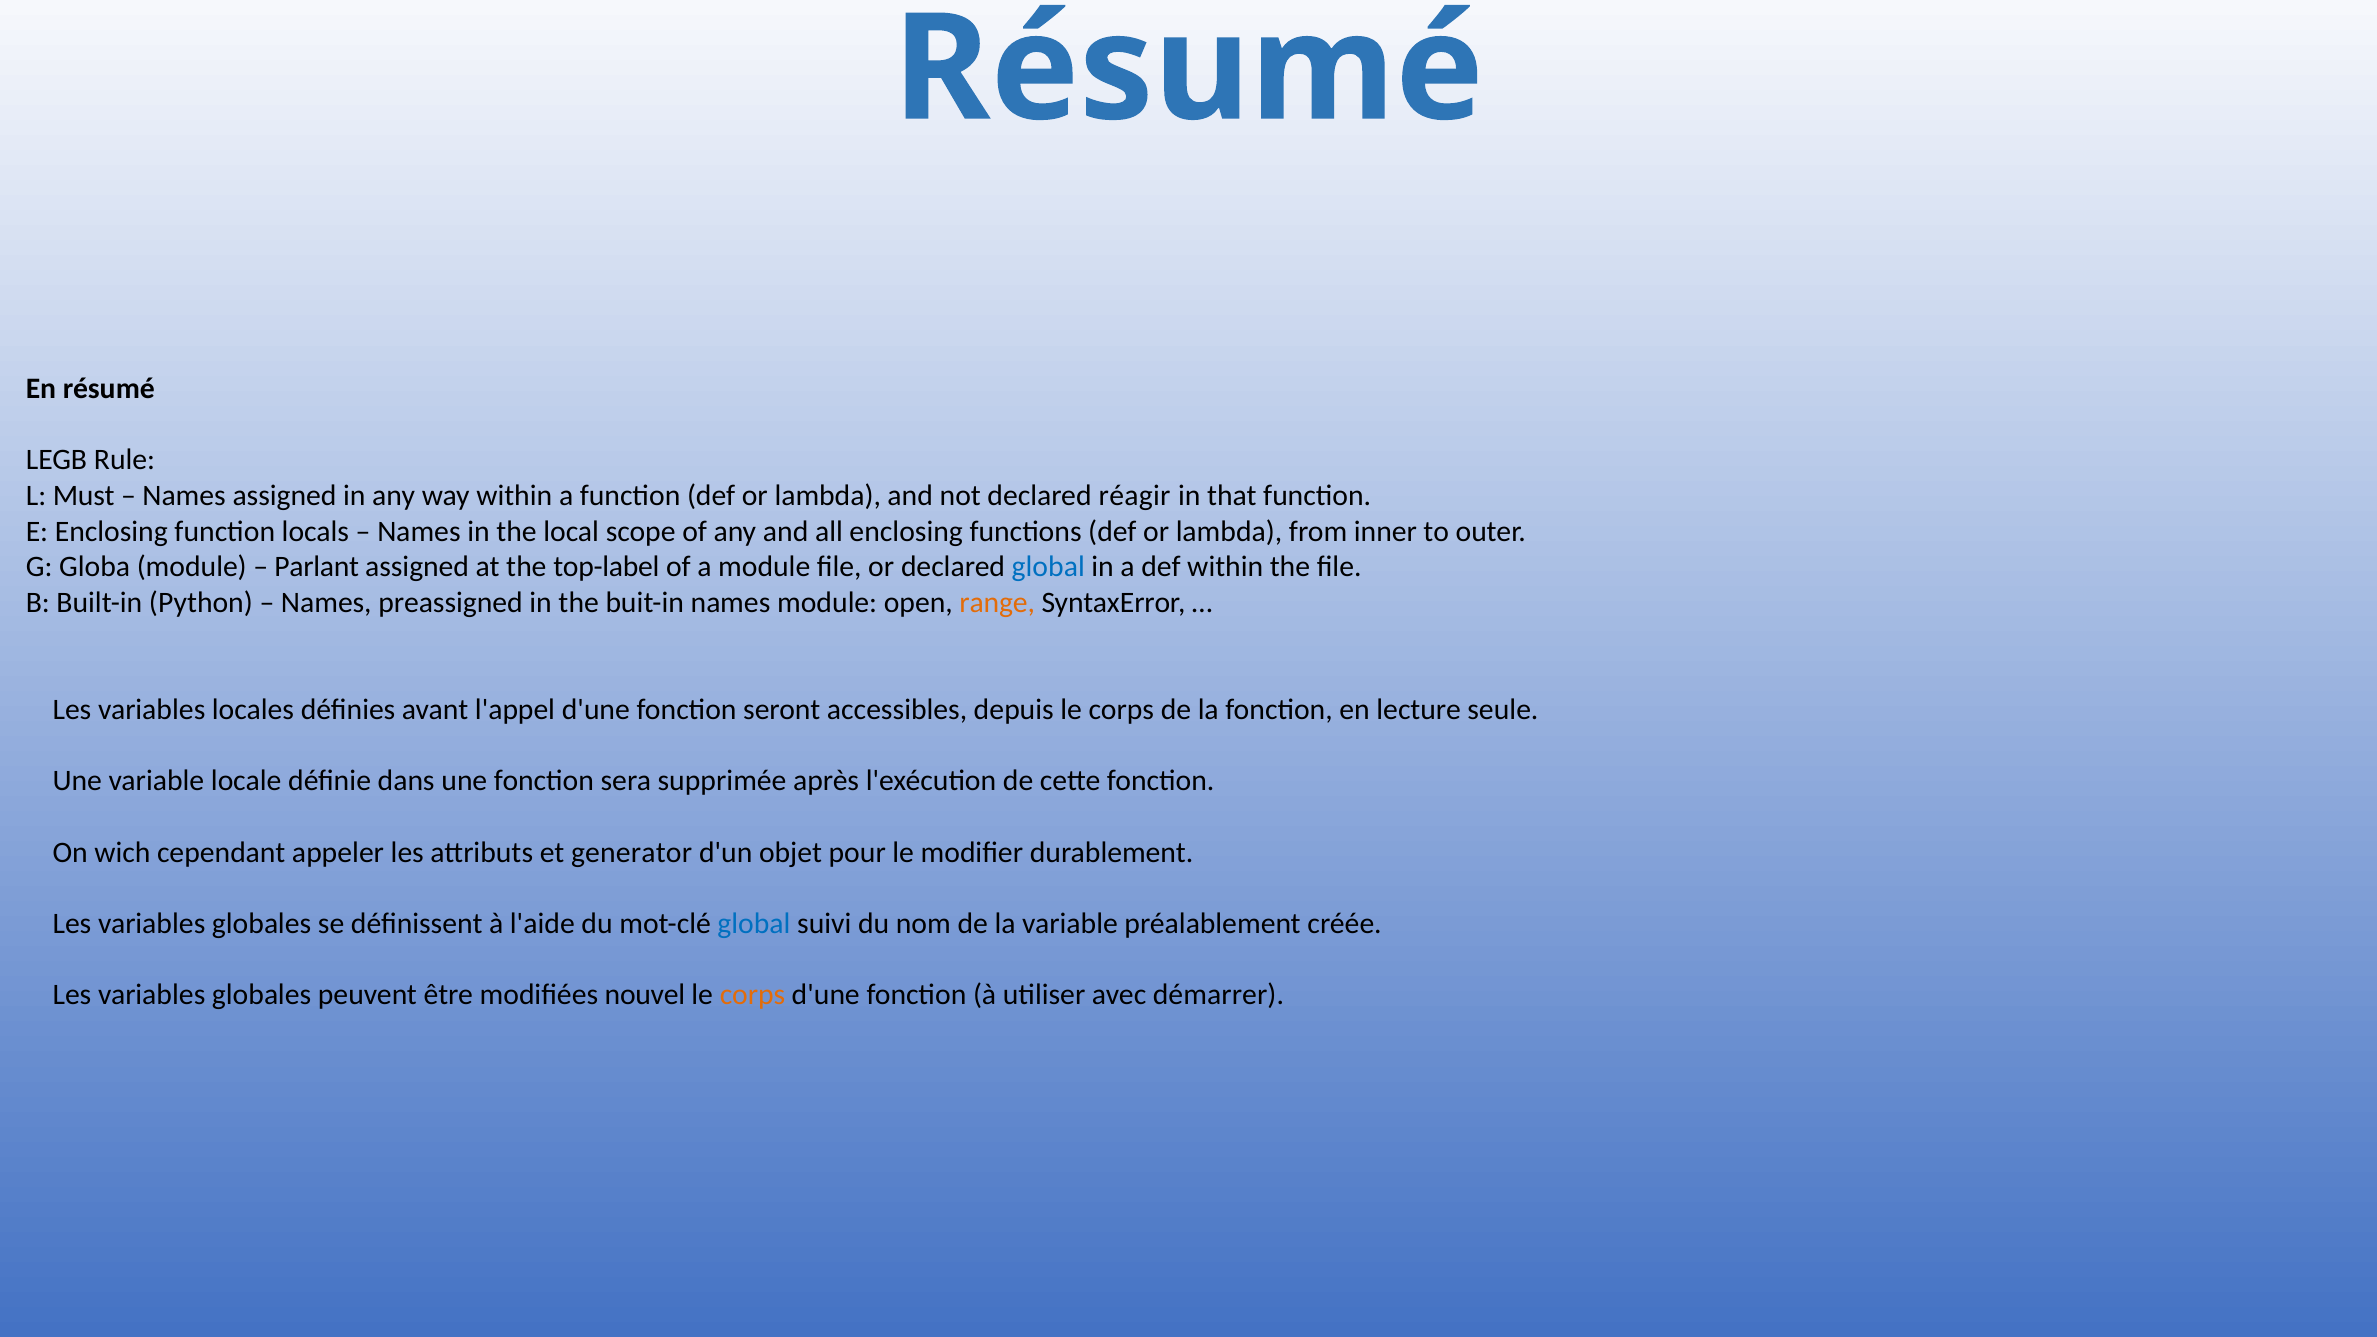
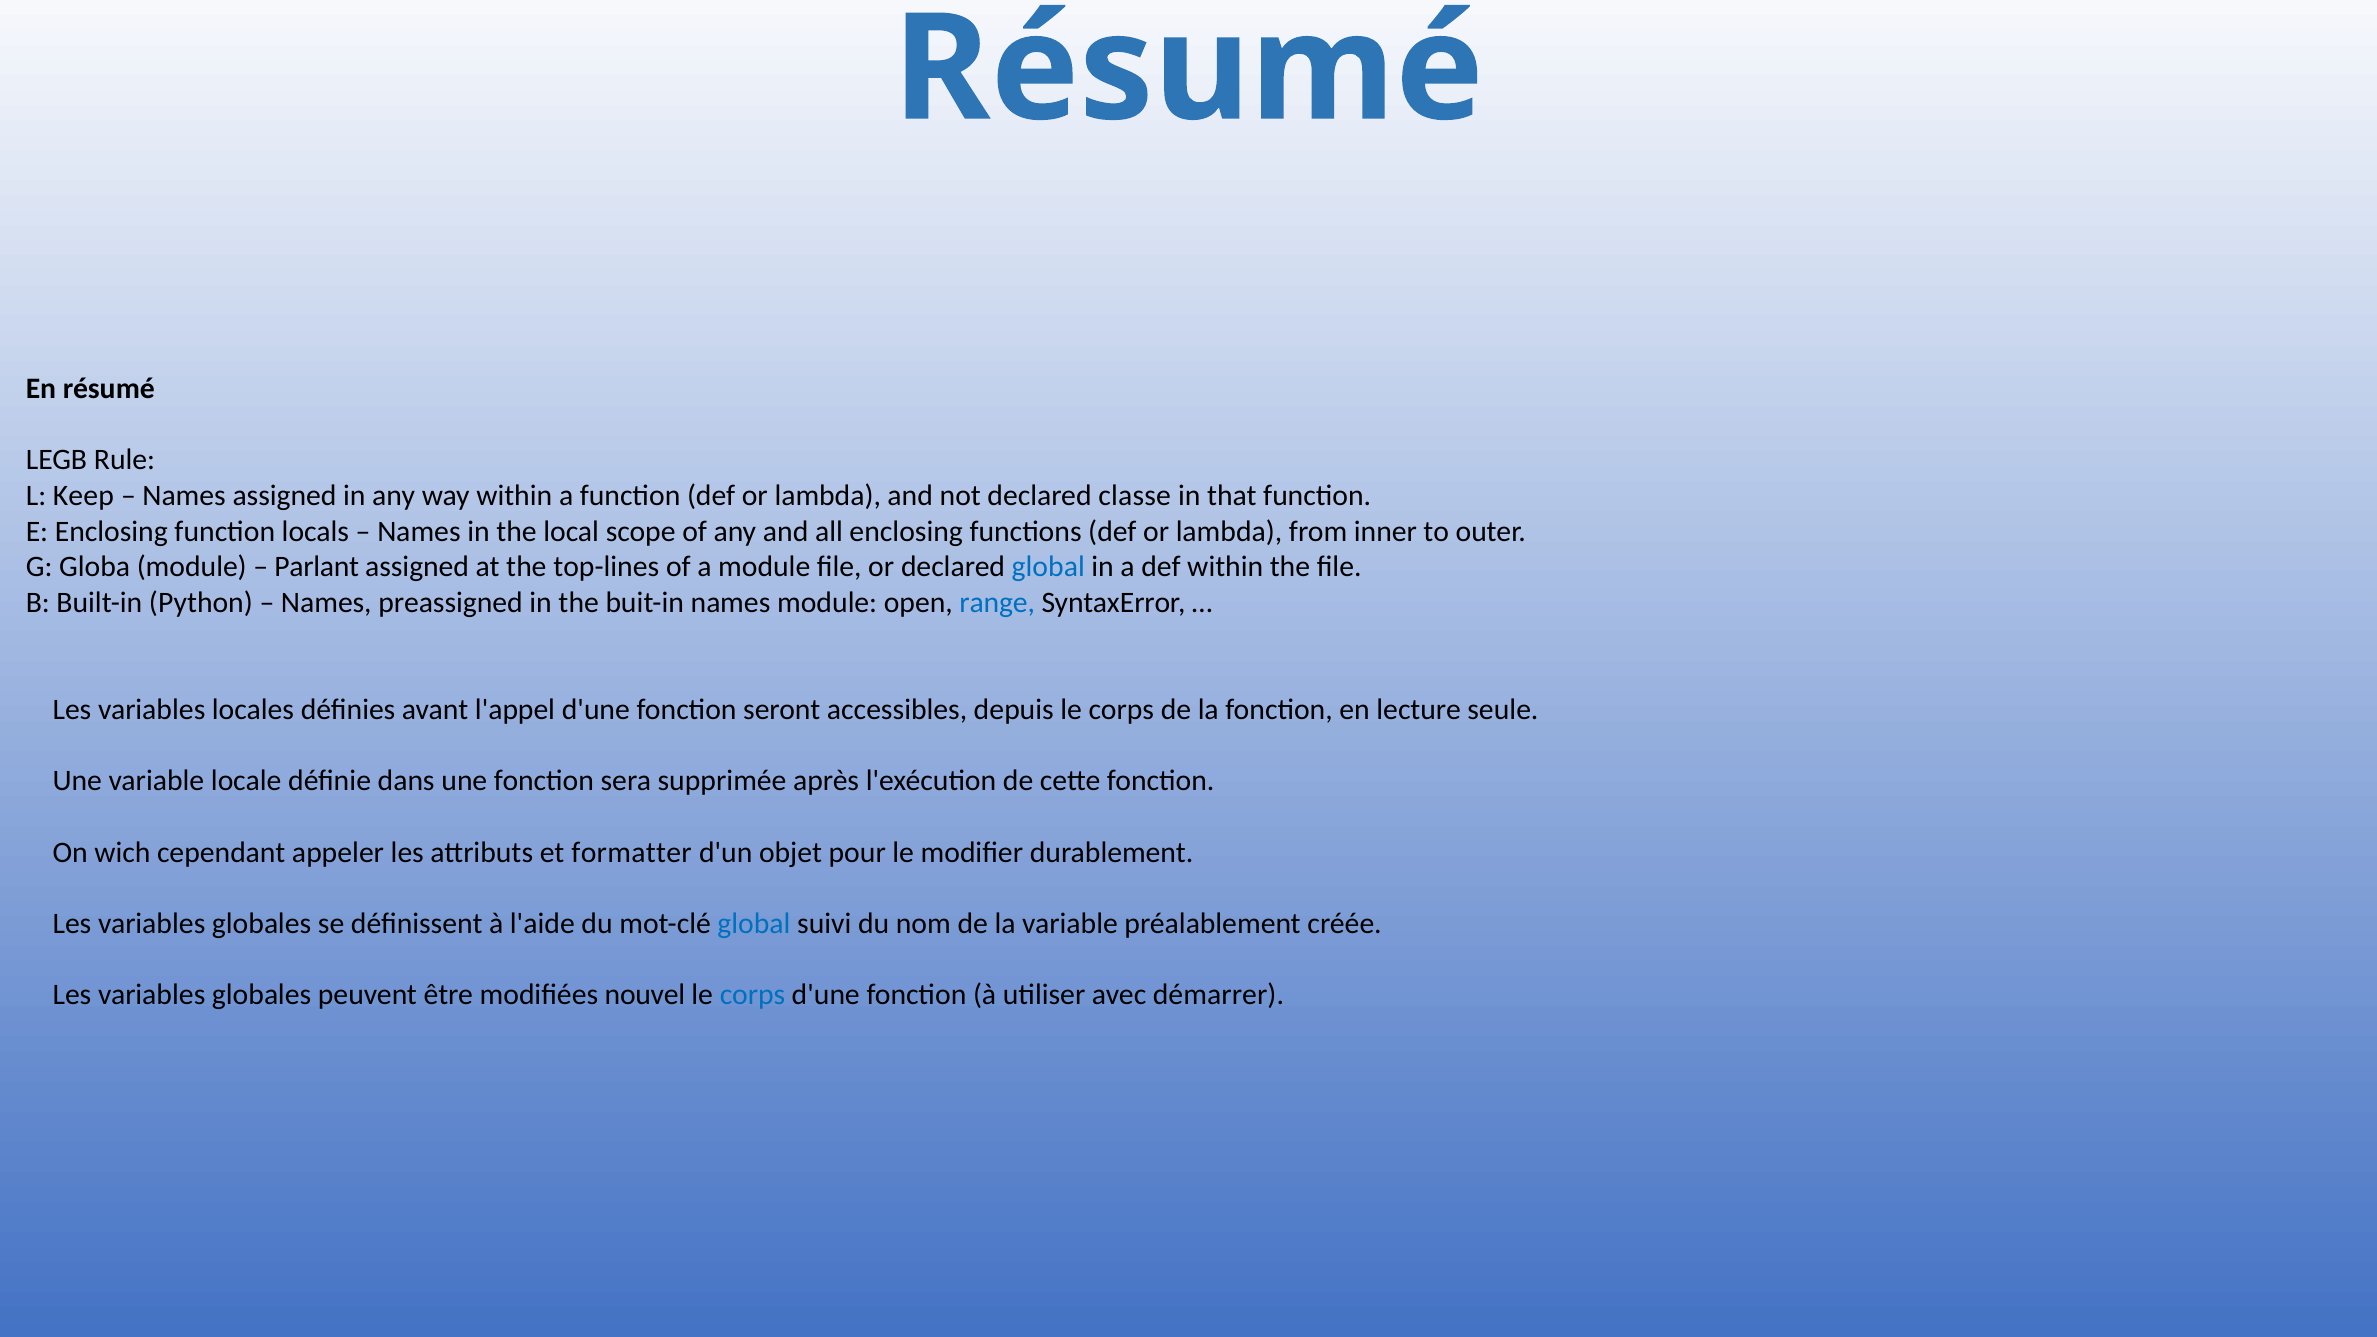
Must: Must -> Keep
réagir: réagir -> classe
top-label: top-label -> top-lines
range colour: orange -> blue
generator: generator -> formatter
corps at (752, 995) colour: orange -> blue
